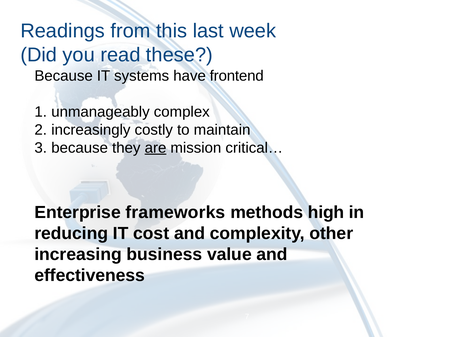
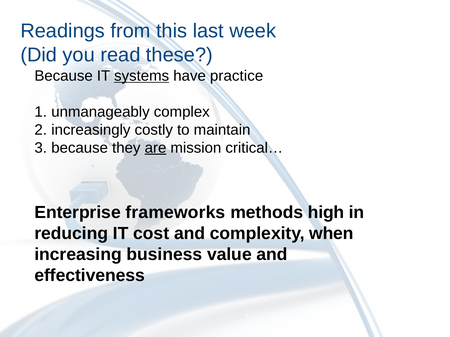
systems underline: none -> present
frontend: frontend -> practice
other: other -> when
